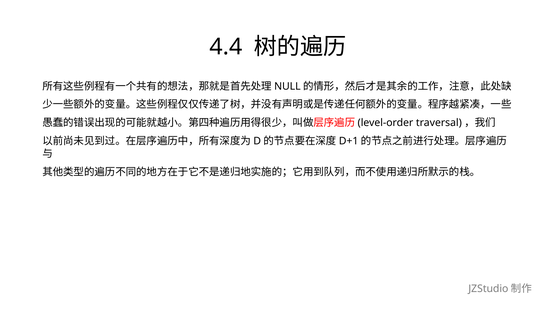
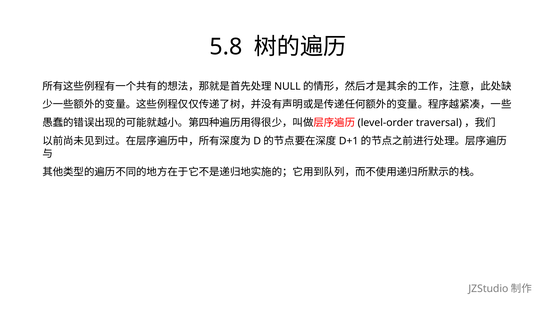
4.4: 4.4 -> 5.8
